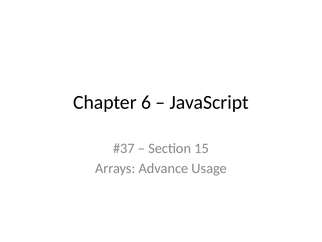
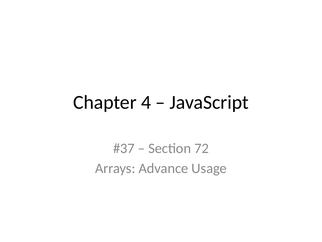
6: 6 -> 4
15: 15 -> 72
